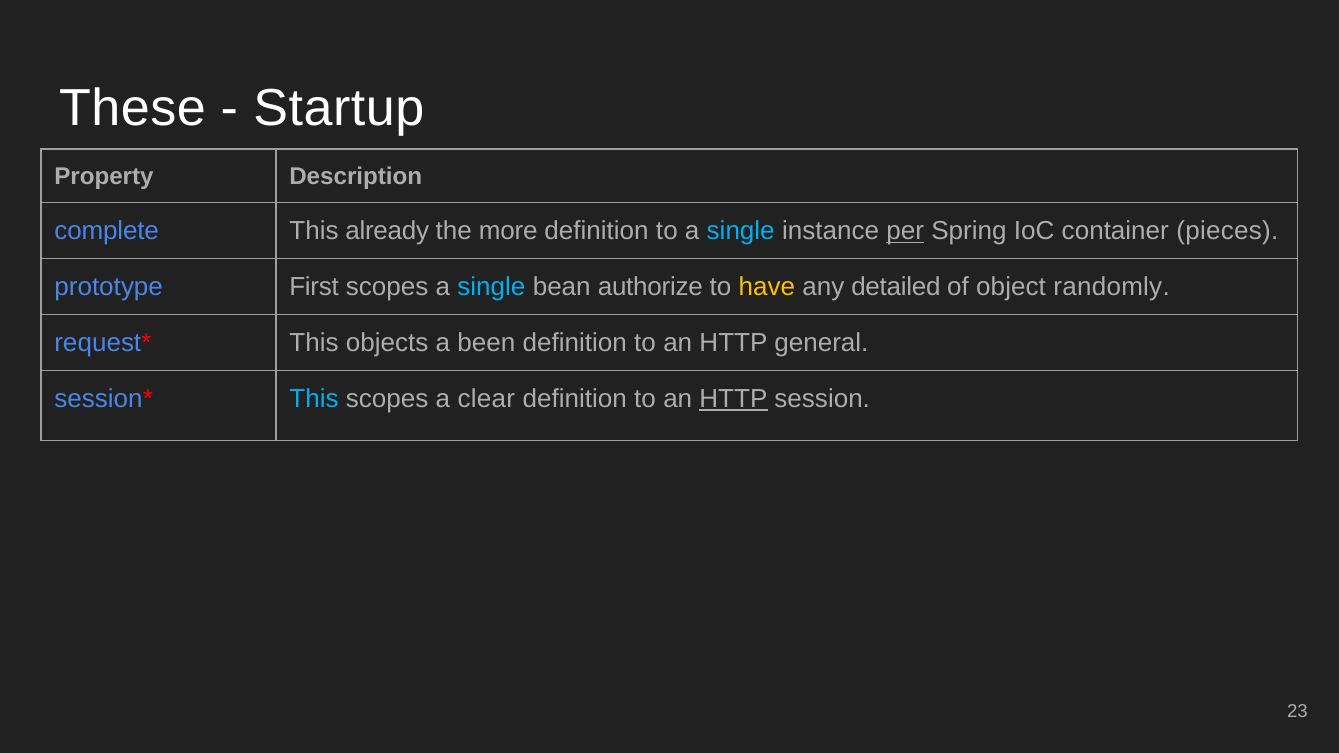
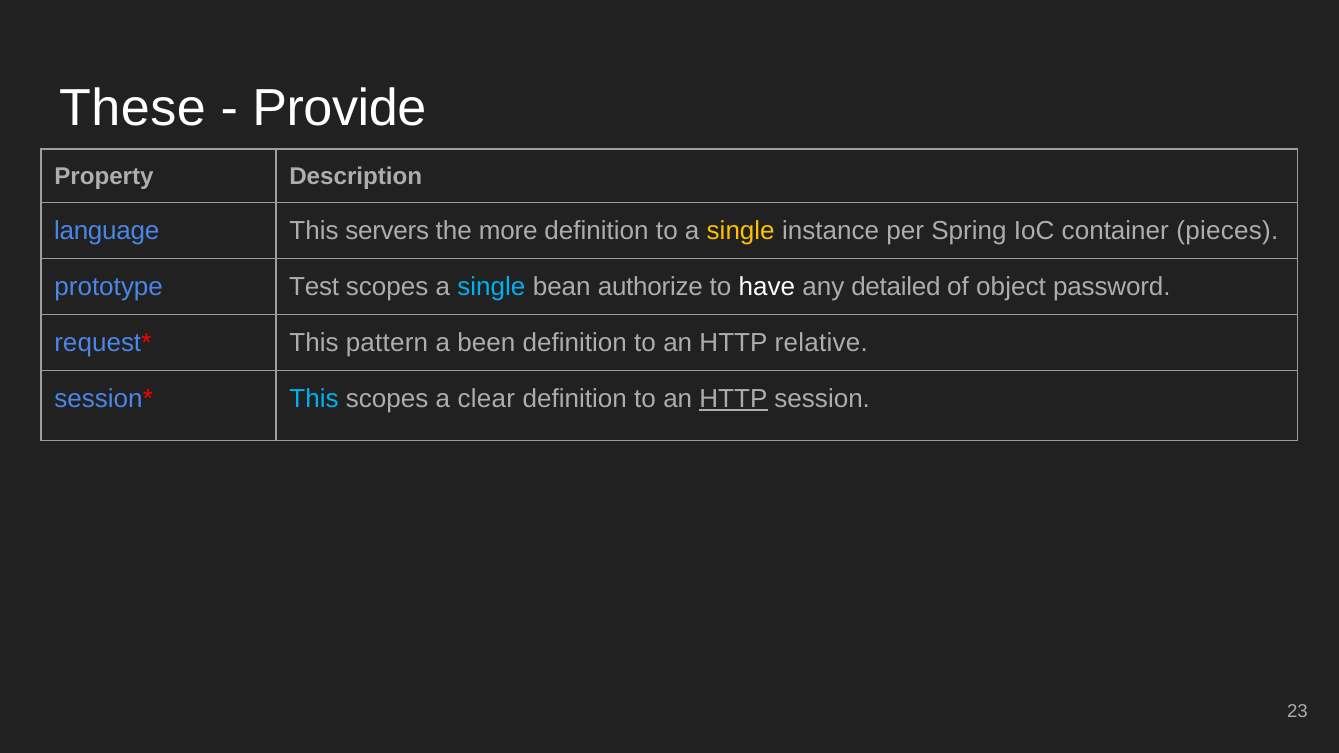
Startup: Startup -> Provide
complete: complete -> language
already: already -> servers
single at (741, 231) colour: light blue -> yellow
per underline: present -> none
First: First -> Test
have colour: yellow -> white
randomly: randomly -> password
objects: objects -> pattern
general: general -> relative
